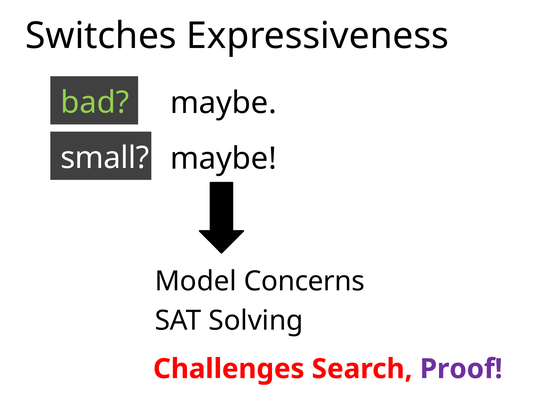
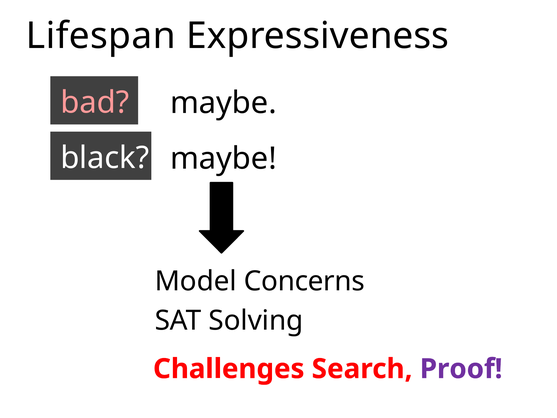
Switches: Switches -> Lifespan
bad colour: light green -> pink
small: small -> black
